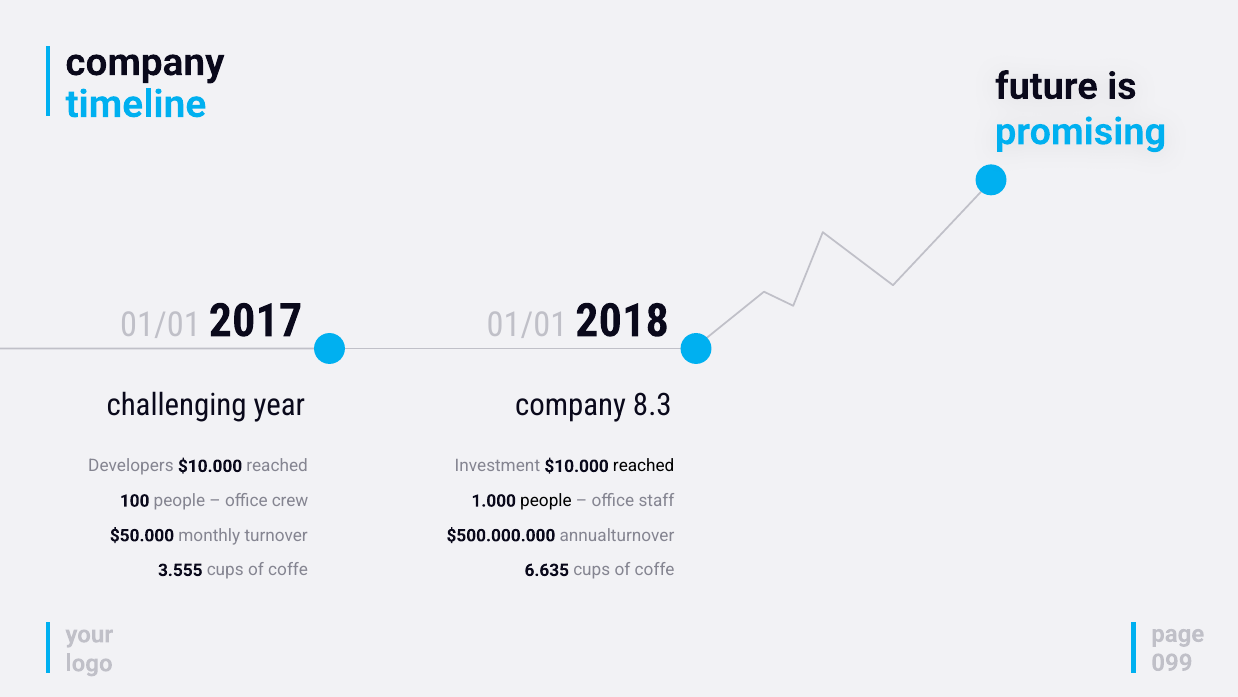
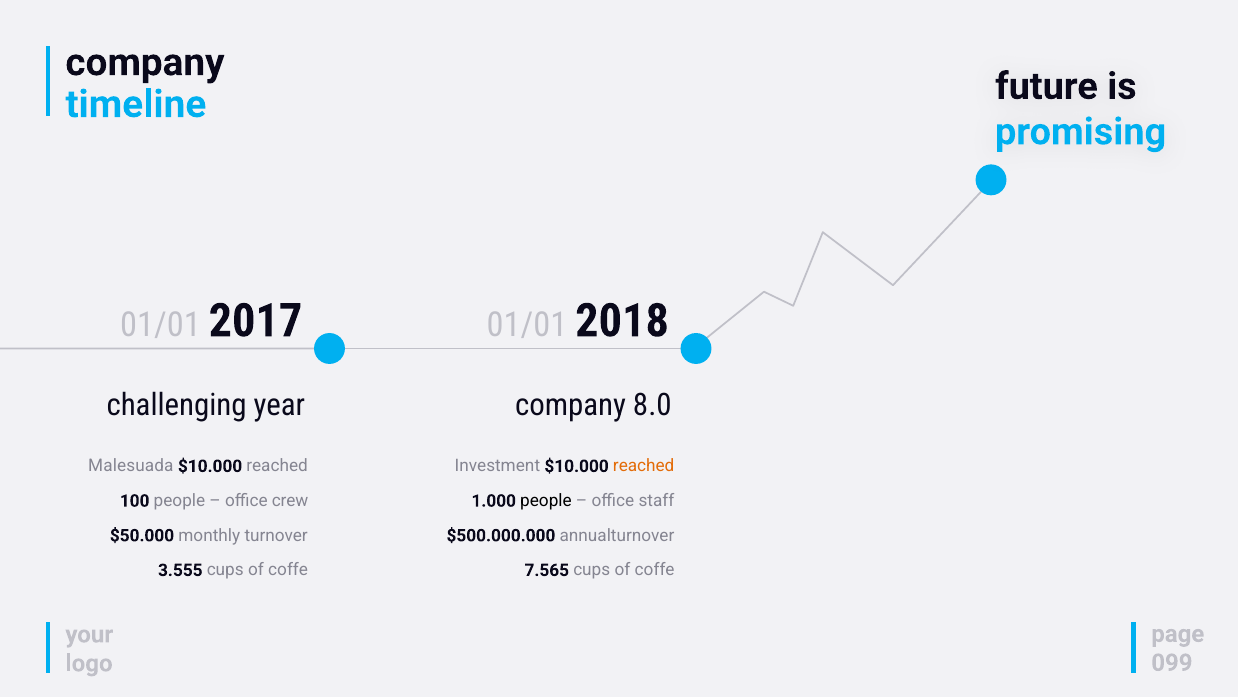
8.3: 8.3 -> 8.0
Developers: Developers -> Malesuada
reached at (644, 466) colour: black -> orange
6.635: 6.635 -> 7.565
